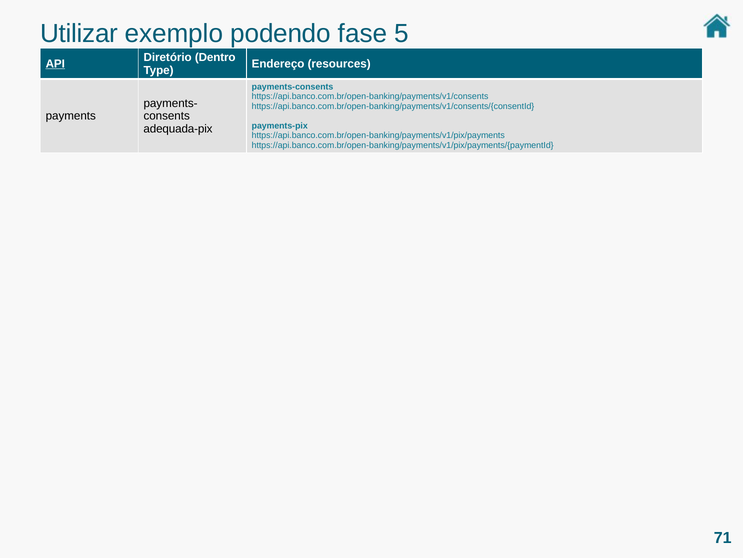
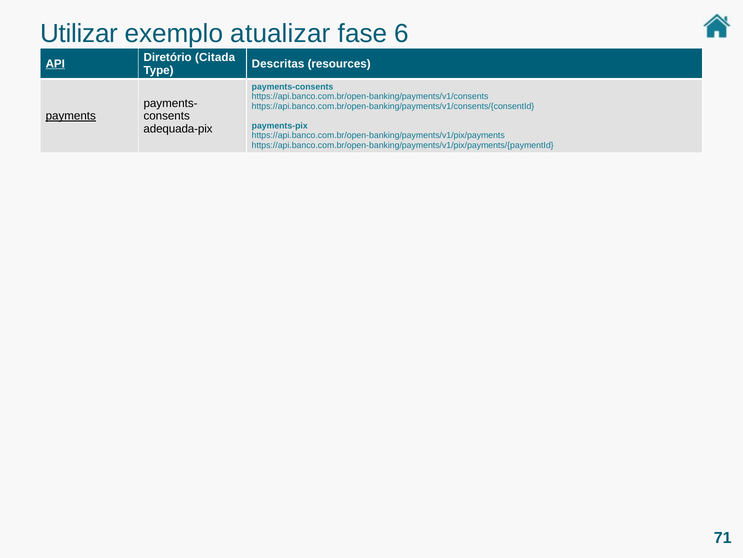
podendo: podendo -> atualizar
5: 5 -> 6
Dentro: Dentro -> Citada
Endereço: Endereço -> Descritas
payments underline: none -> present
